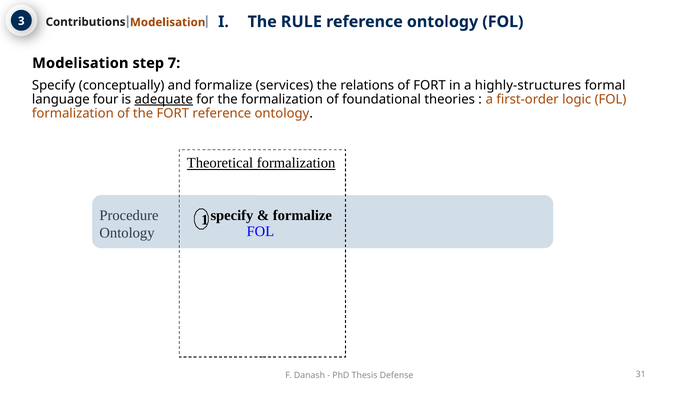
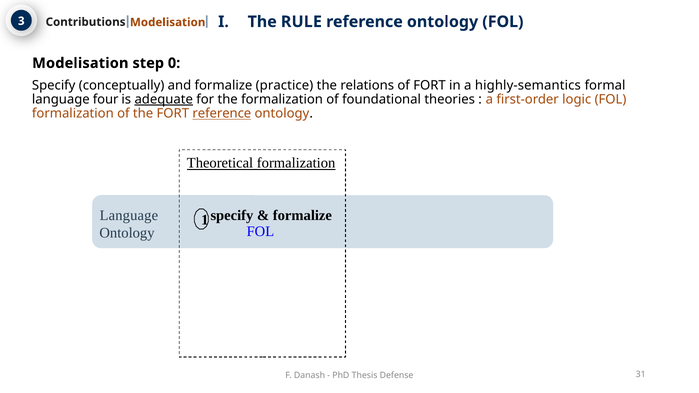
7: 7 -> 0
services: services -> practice
highly-structures: highly-structures -> highly-semantics
reference at (222, 114) underline: none -> present
Procedure at (129, 215): Procedure -> Language
